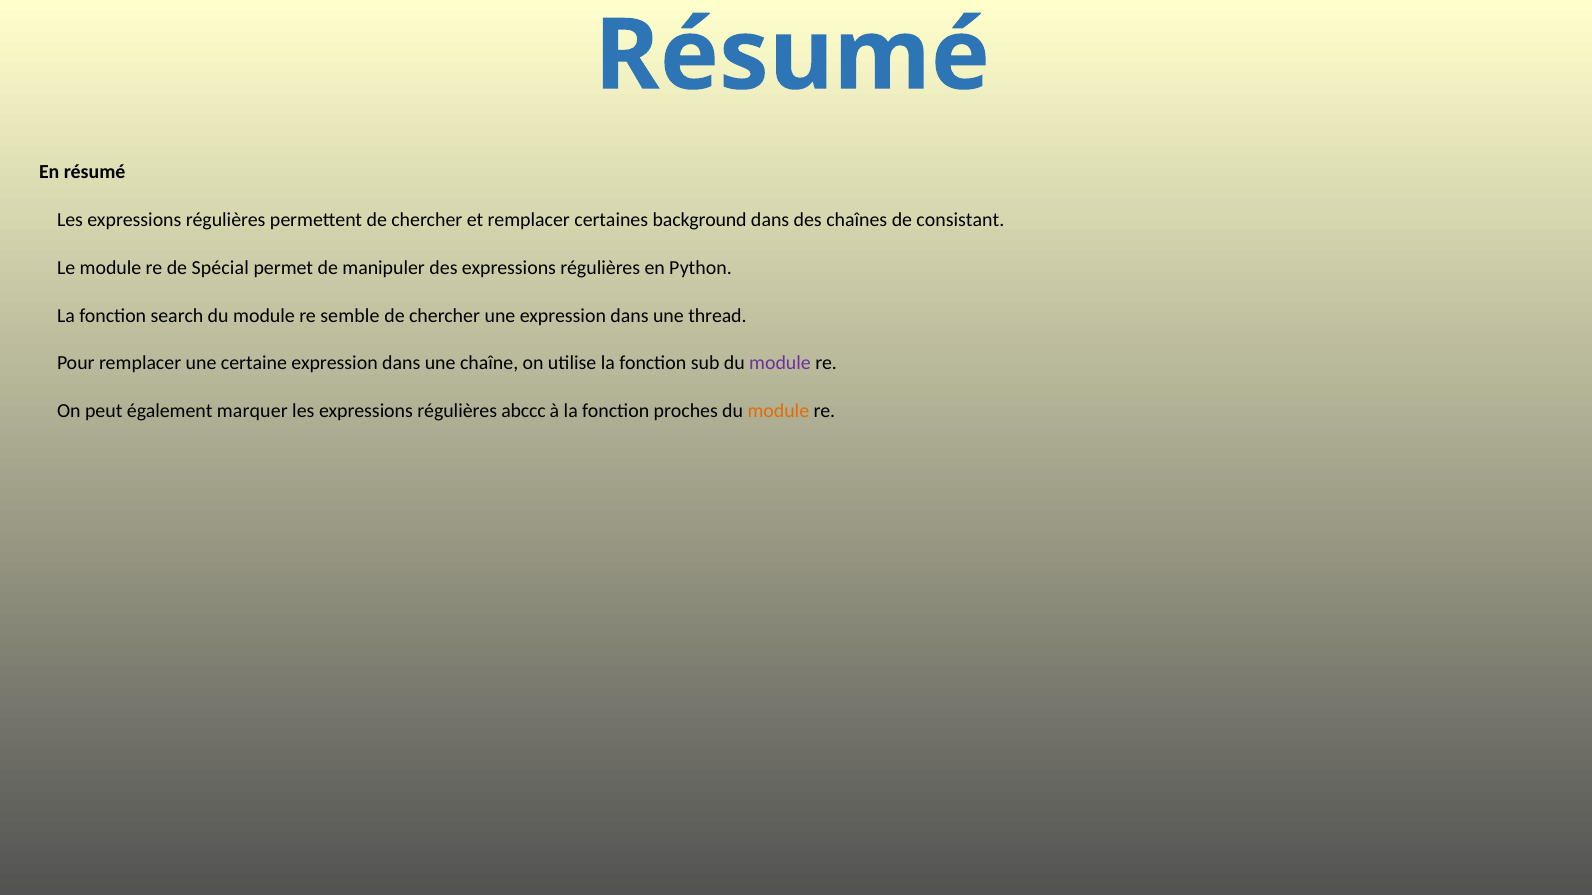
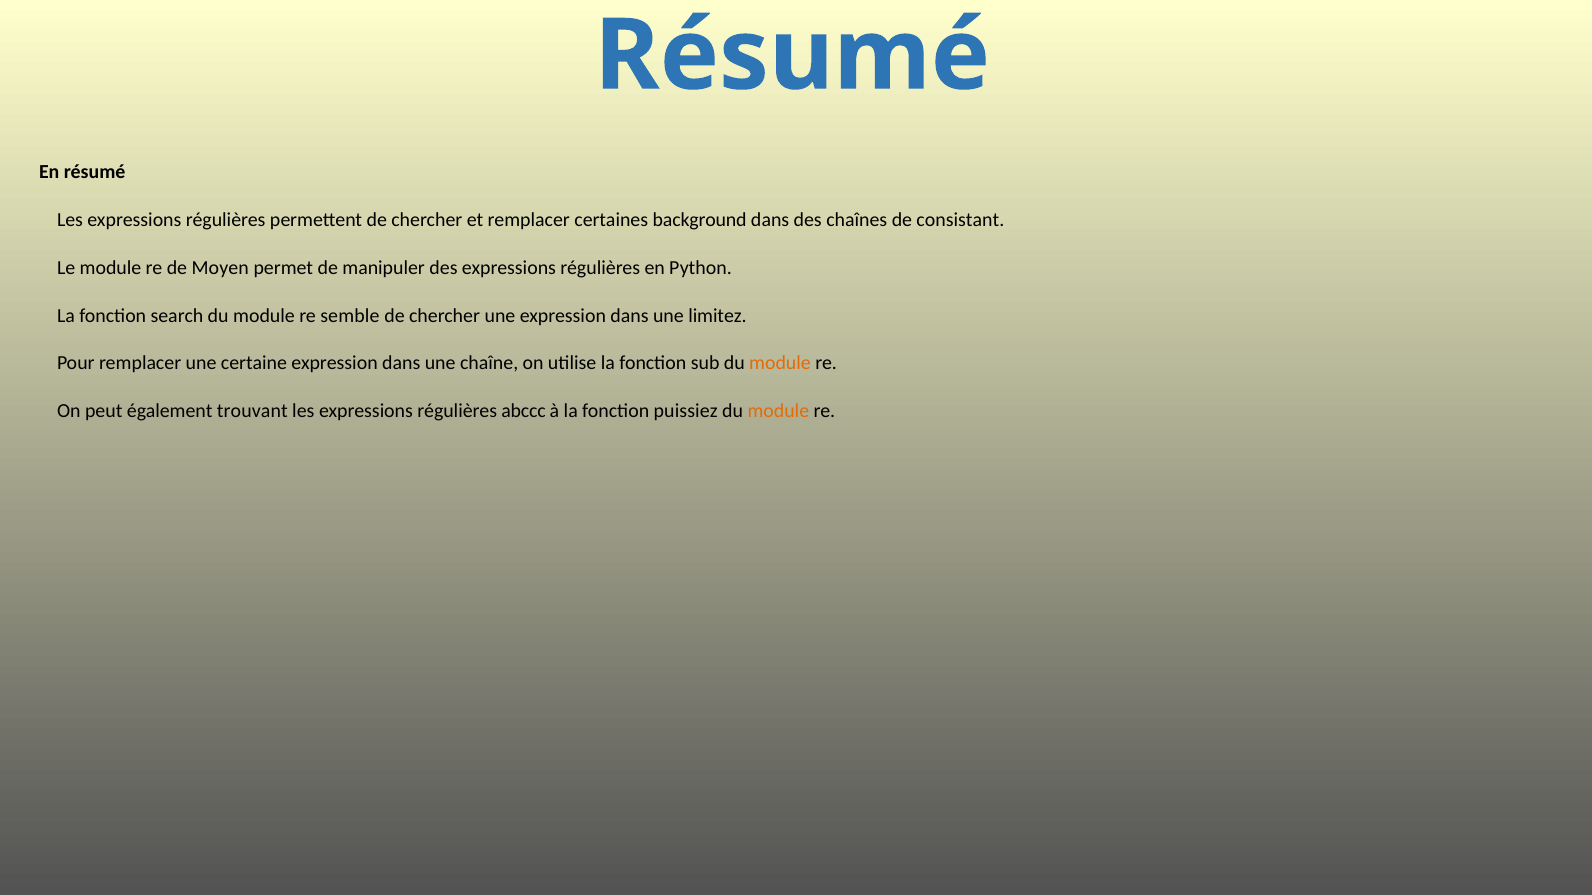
Spécial: Spécial -> Moyen
thread: thread -> limitez
module at (780, 363) colour: purple -> orange
marquer: marquer -> trouvant
proches: proches -> puissiez
